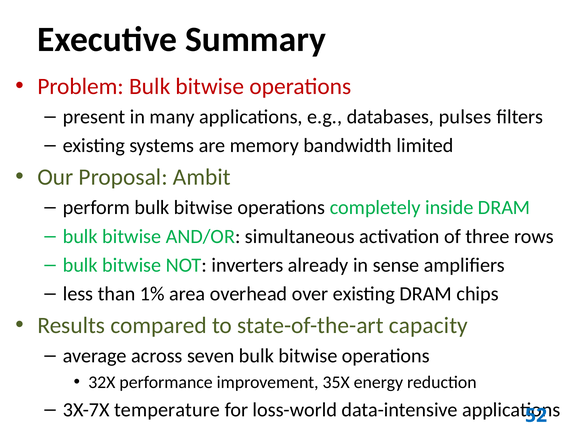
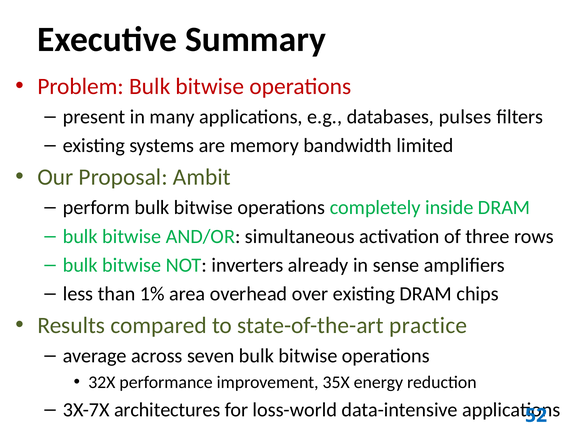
capacity: capacity -> practice
temperature: temperature -> architectures
